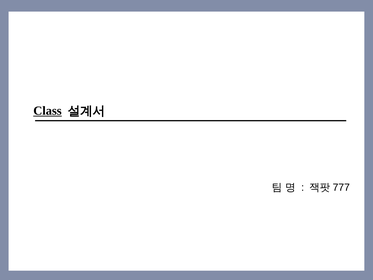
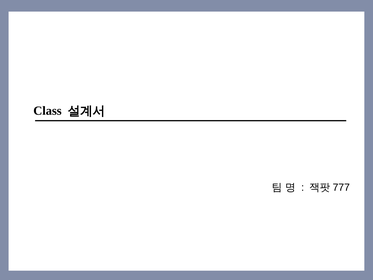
Class underline: present -> none
